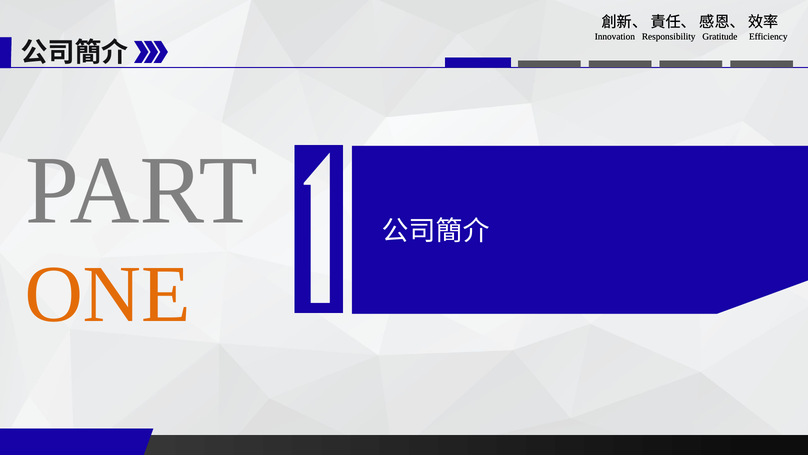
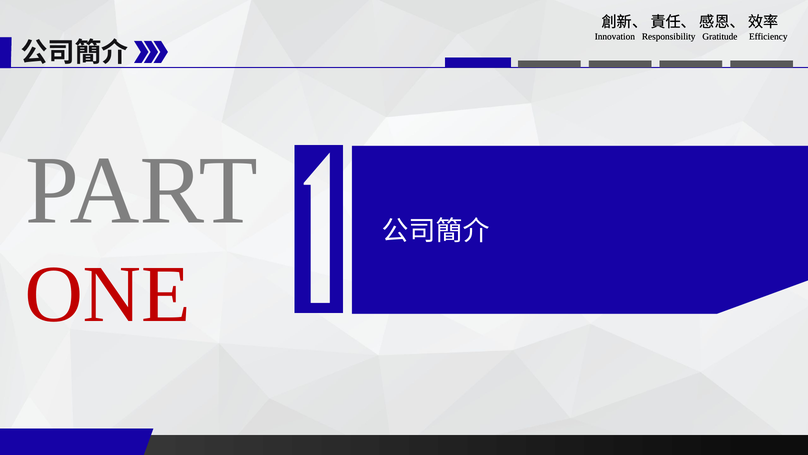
ONE colour: orange -> red
